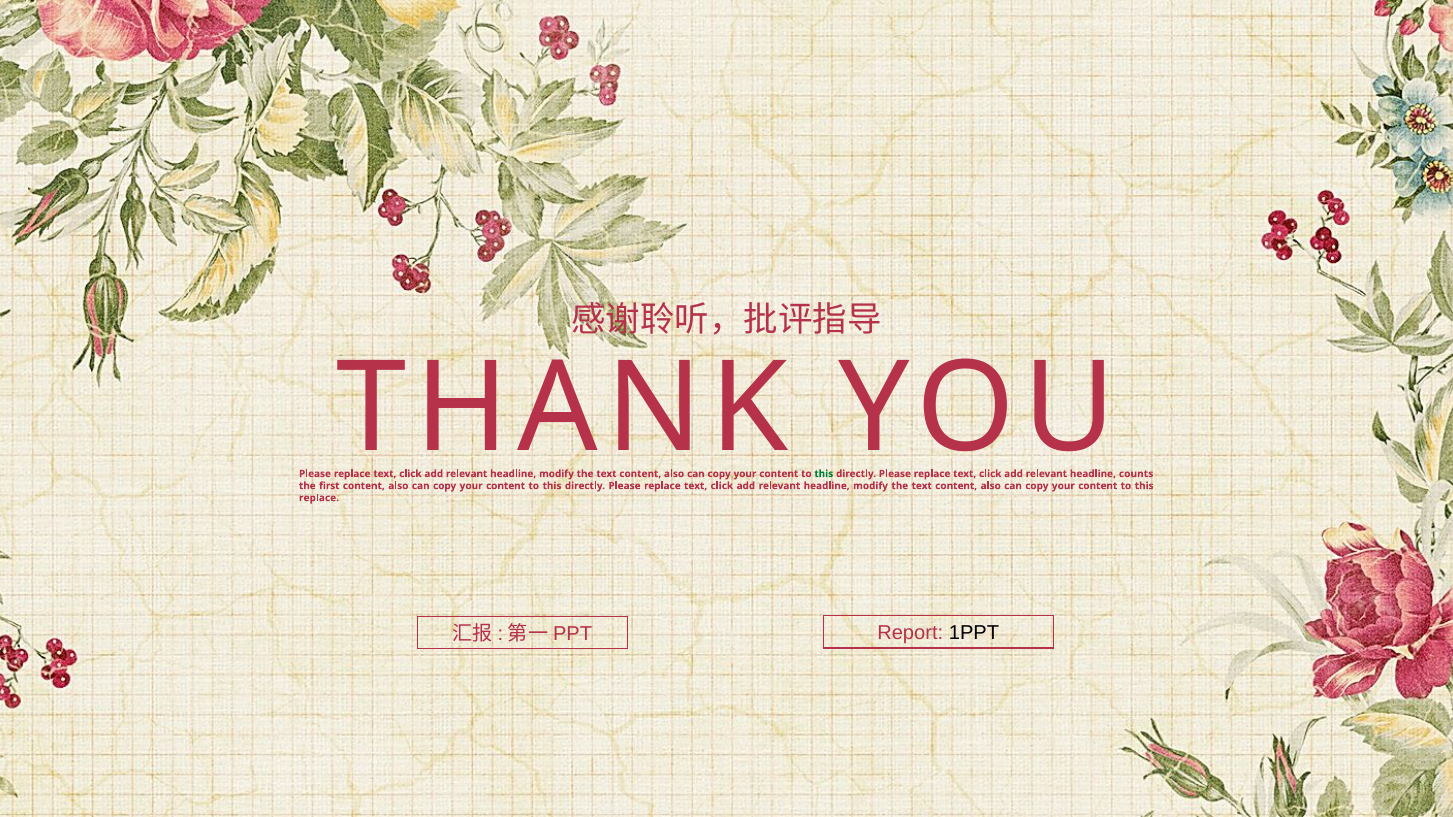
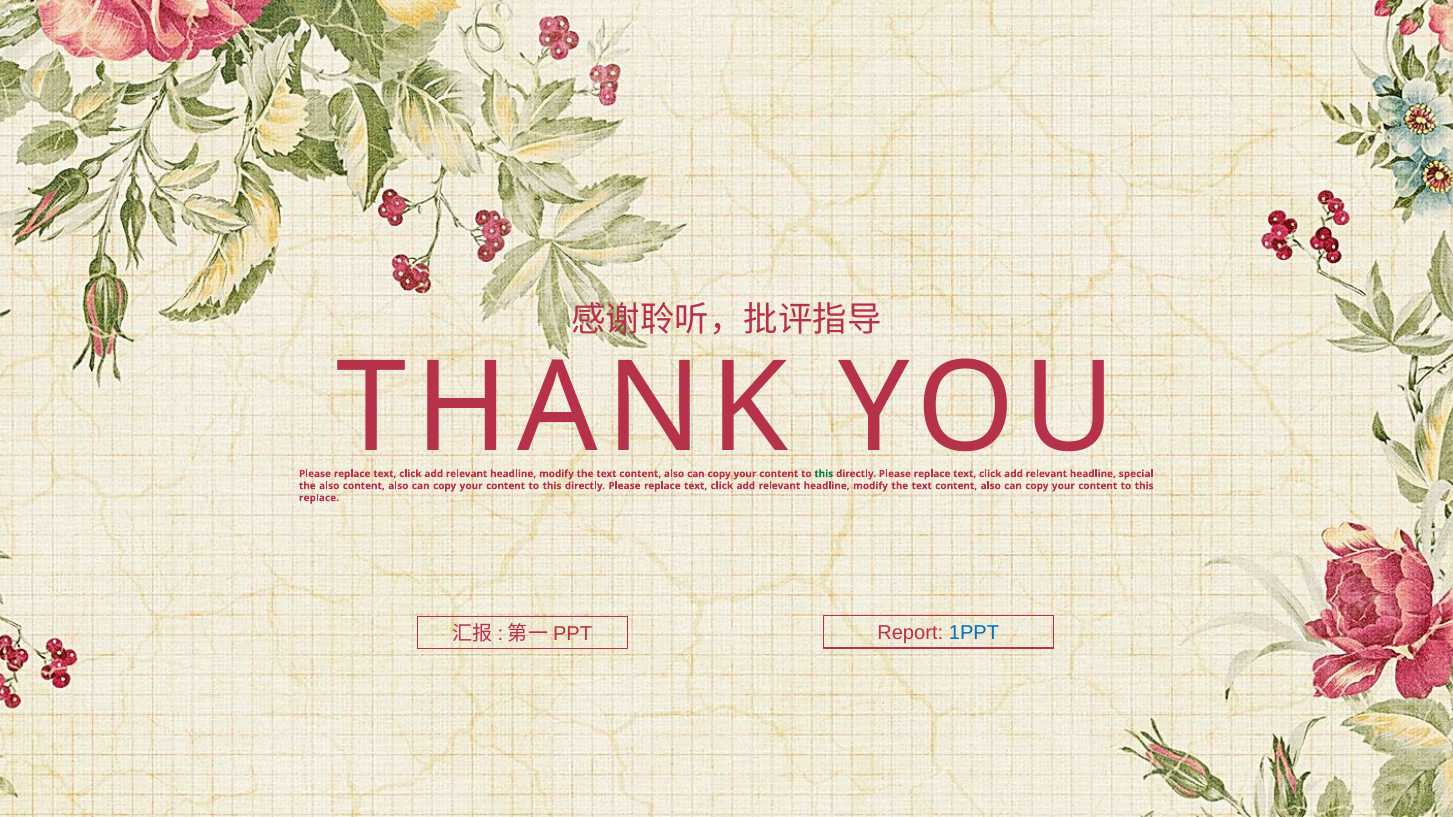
counts: counts -> special
the first: first -> also
1PPT colour: black -> blue
